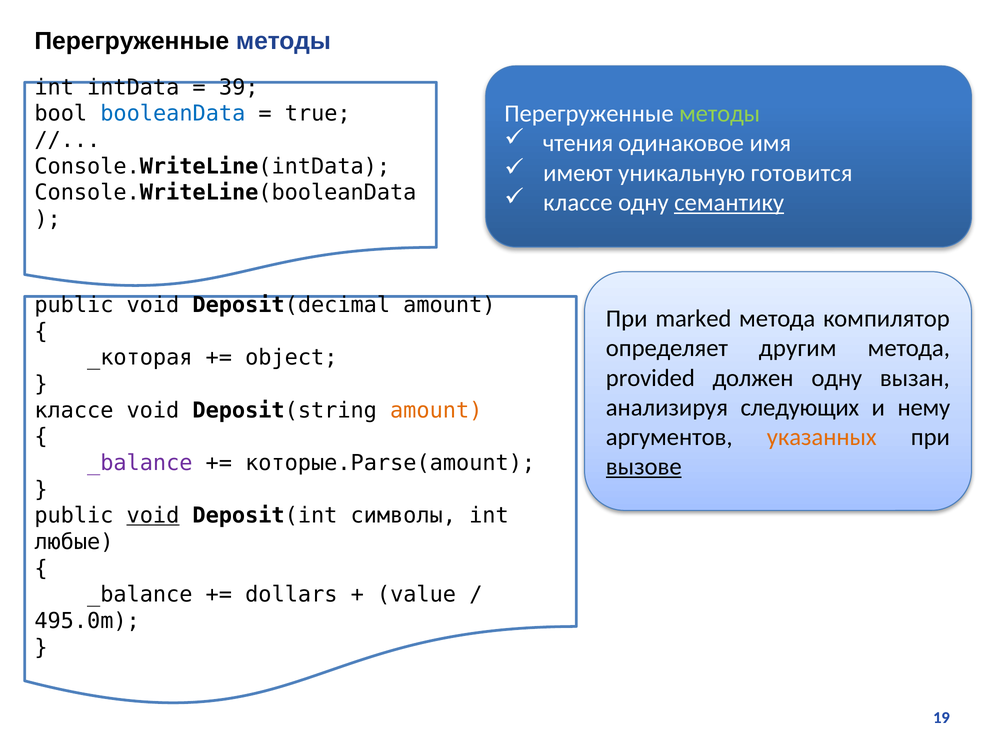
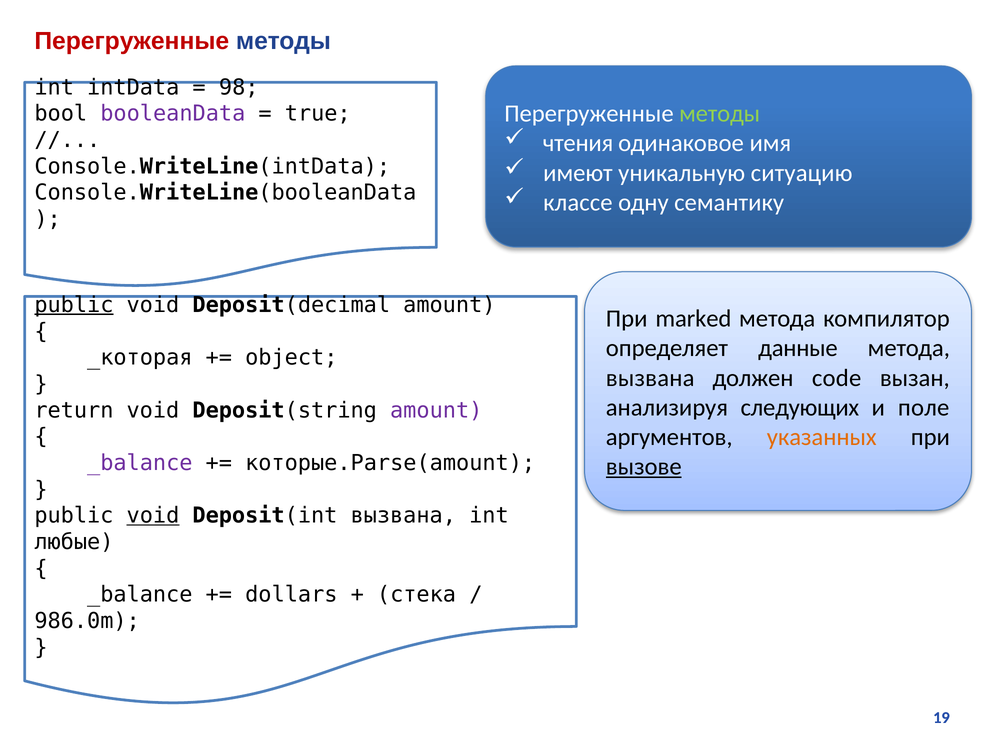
Перегруженные at (132, 41) colour: black -> red
39: 39 -> 98
booleanData colour: blue -> purple
готовится: готовится -> ситуацию
семантику underline: present -> none
public at (74, 305) underline: none -> present
другим: другим -> данные
provided at (650, 378): provided -> вызвана
должен одну: одну -> code
нему: нему -> поле
классе at (74, 410): классе -> return
amount at (436, 410) colour: orange -> purple
Deposit(int символы: символы -> вызвана
value: value -> стека
495.0m: 495.0m -> 986.0m
